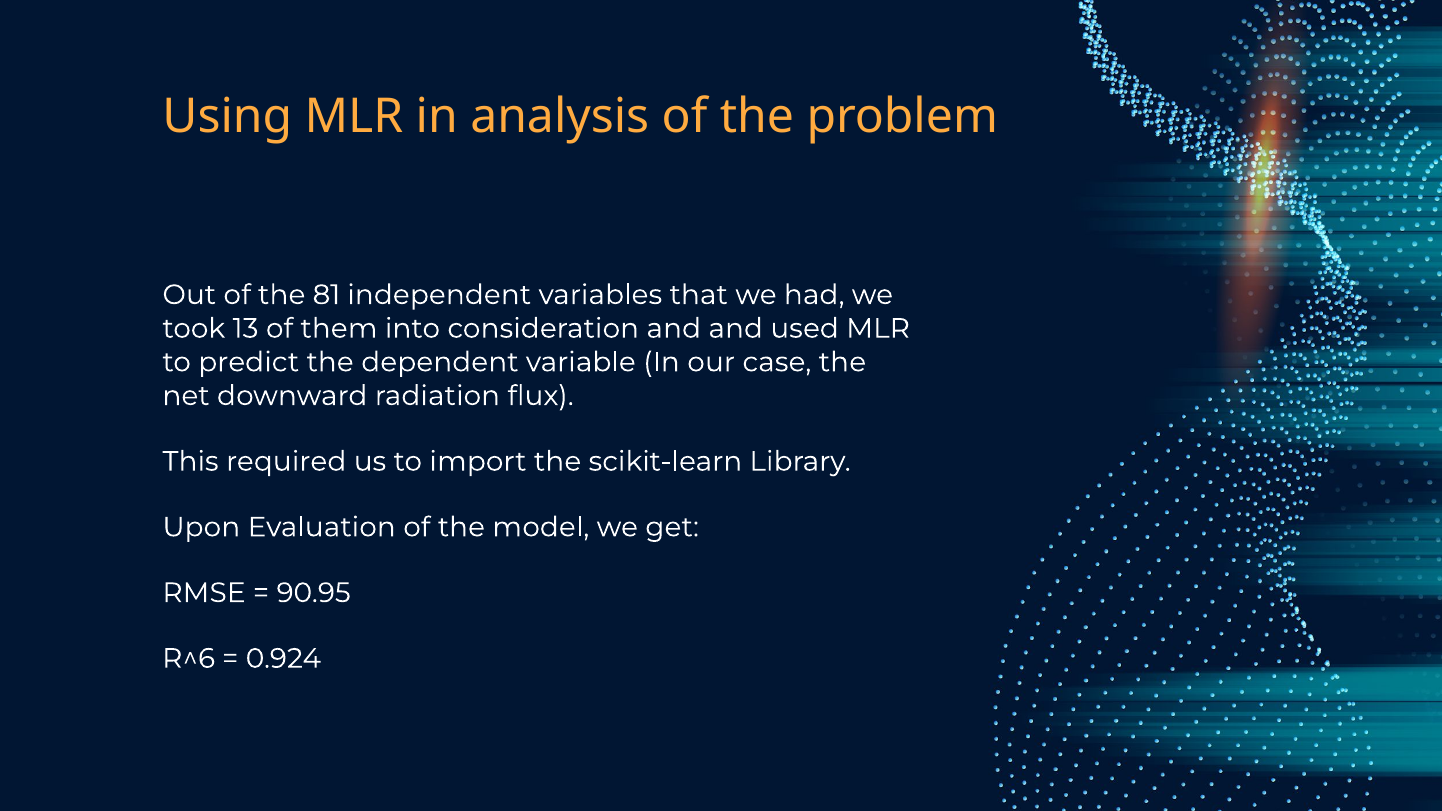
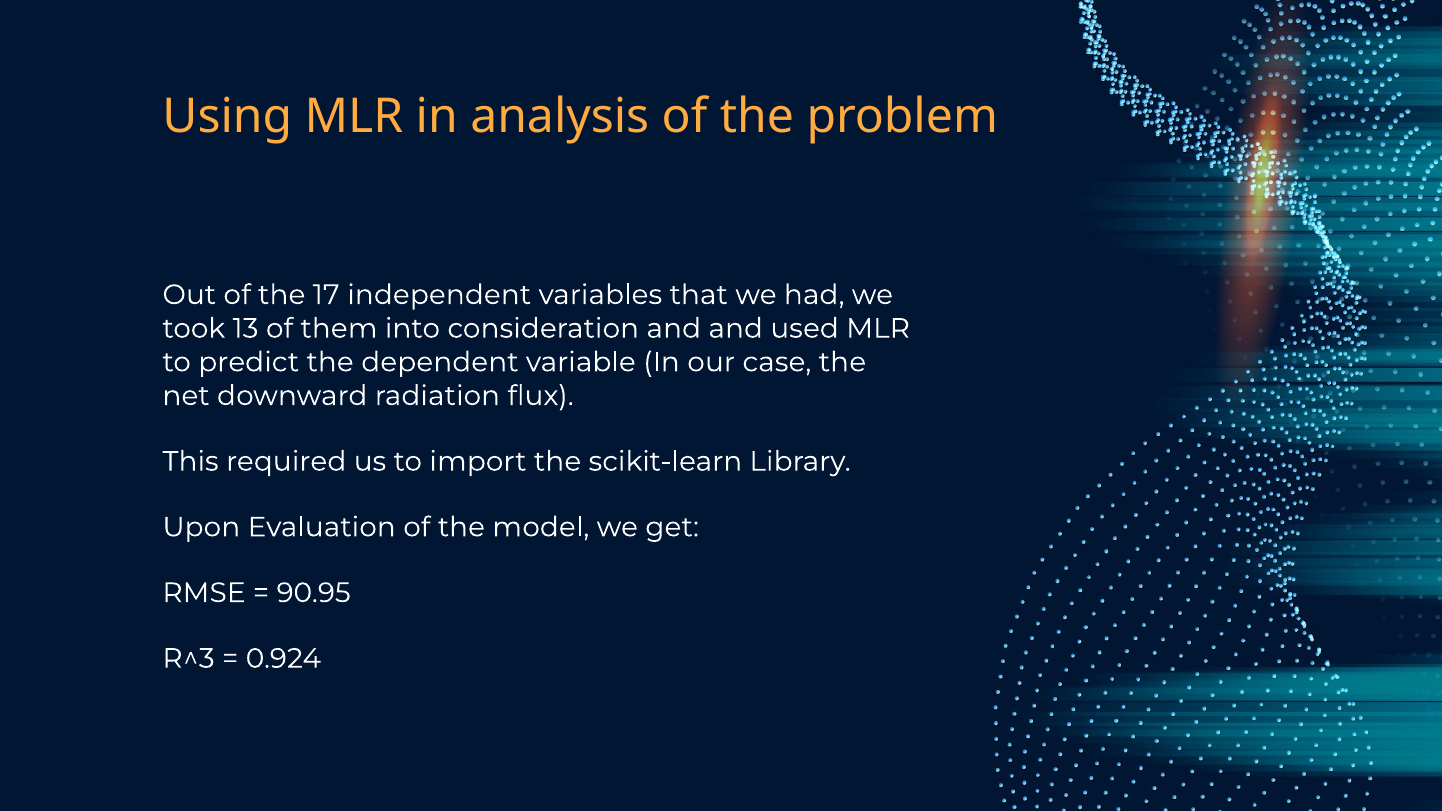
81: 81 -> 17
R^6: R^6 -> R^3
